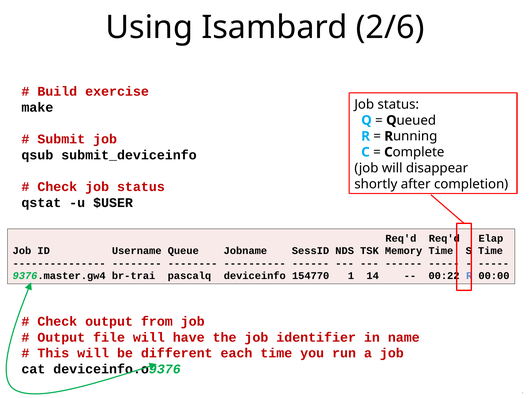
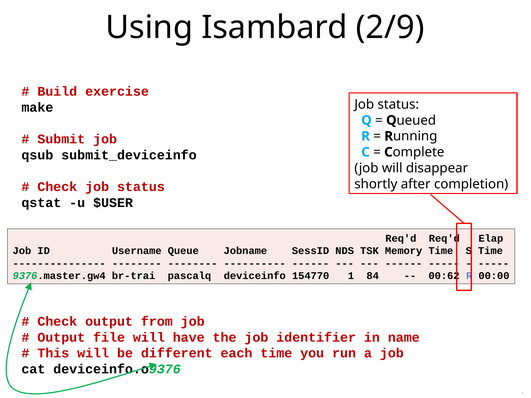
2/6: 2/6 -> 2/9
14: 14 -> 84
00:22: 00:22 -> 00:62
